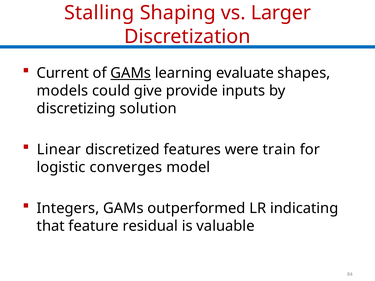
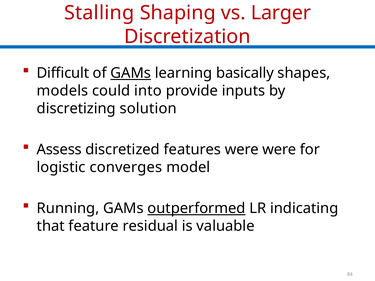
Current: Current -> Difficult
evaluate: evaluate -> basically
give: give -> into
Linear: Linear -> Assess
were train: train -> were
Integers: Integers -> Running
outperformed underline: none -> present
